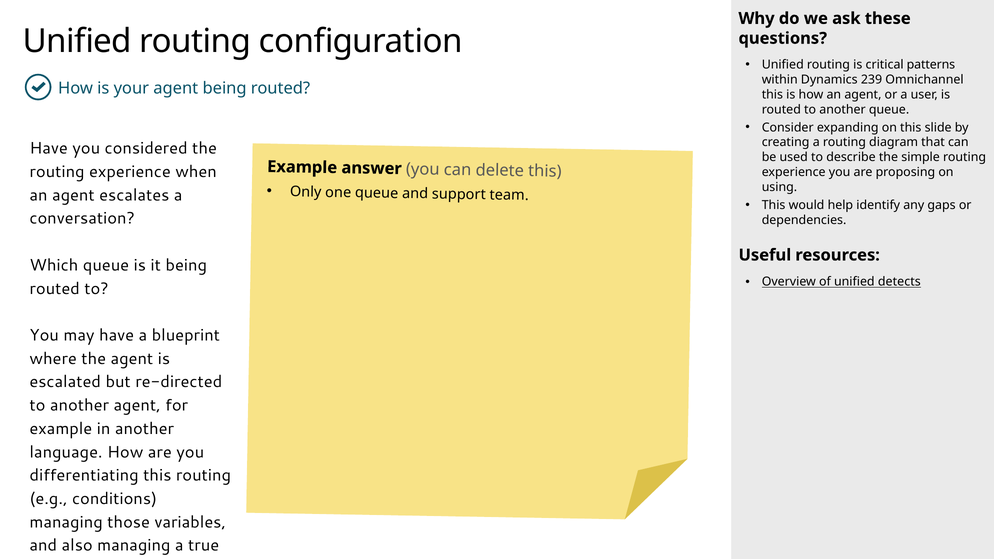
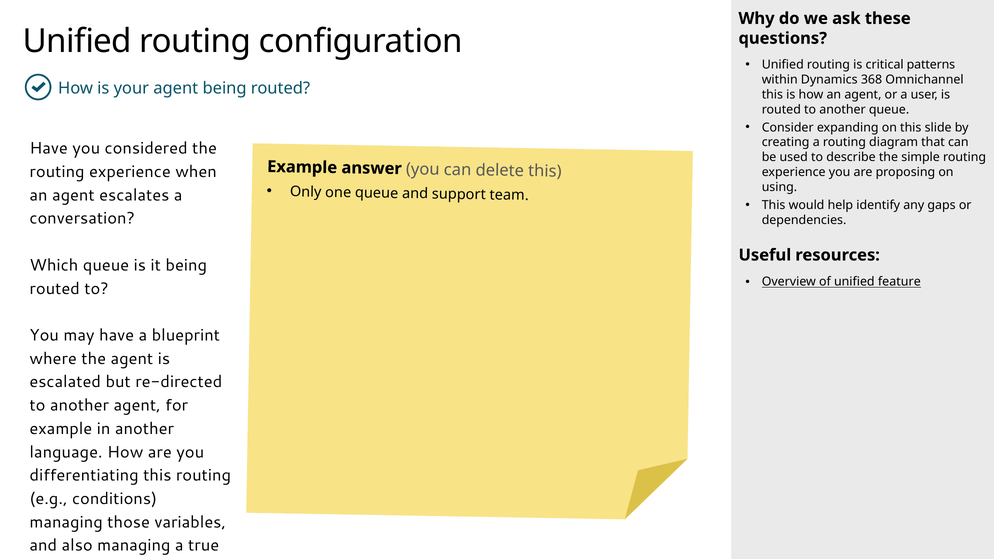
239: 239 -> 368
detects: detects -> feature
